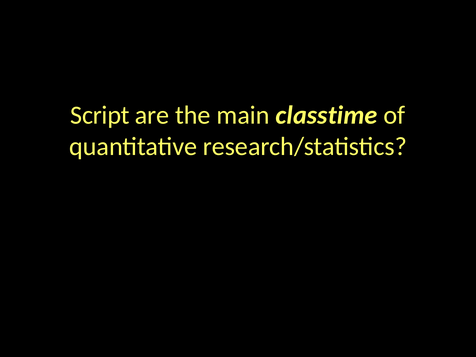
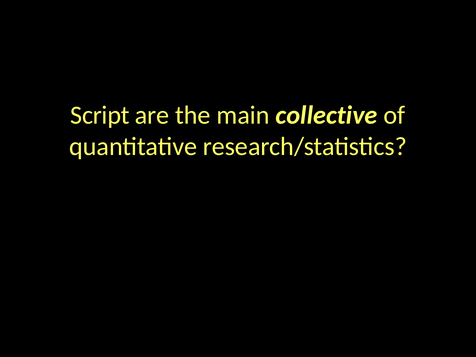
classtime: classtime -> collective
